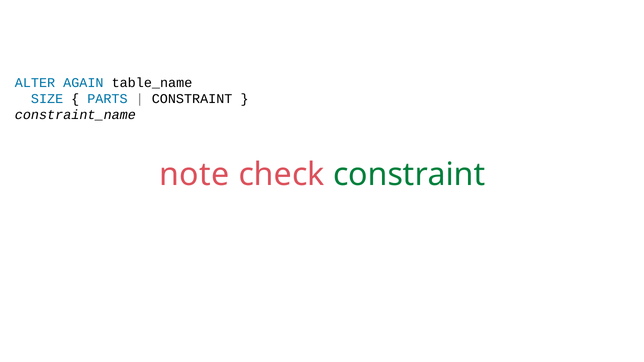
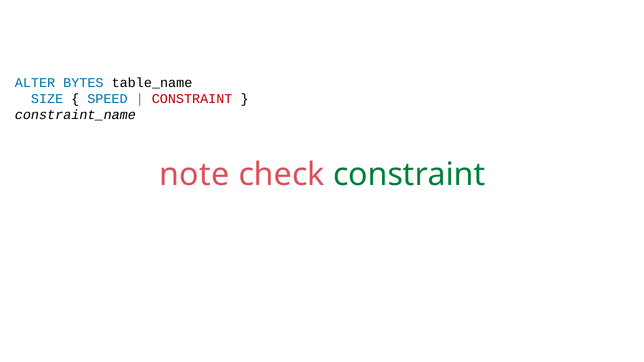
AGAIN: AGAIN -> BYTES
PARTS: PARTS -> SPEED
CONSTRAINT at (192, 99) colour: black -> red
